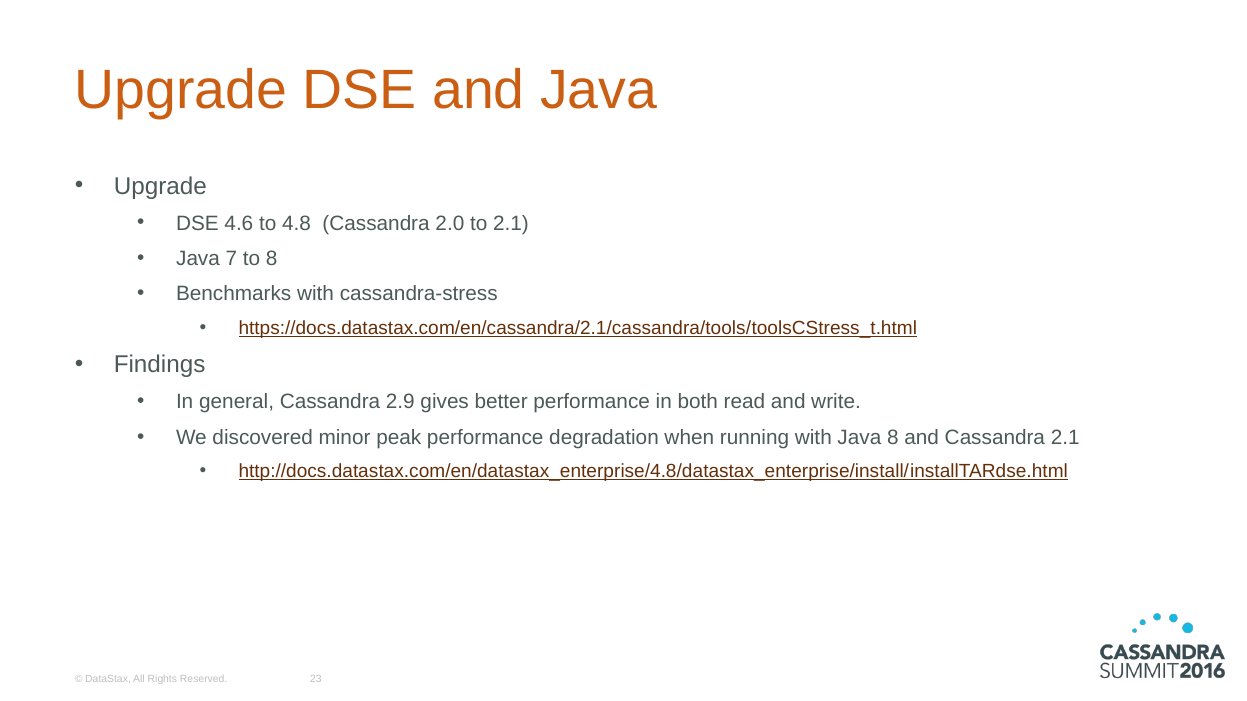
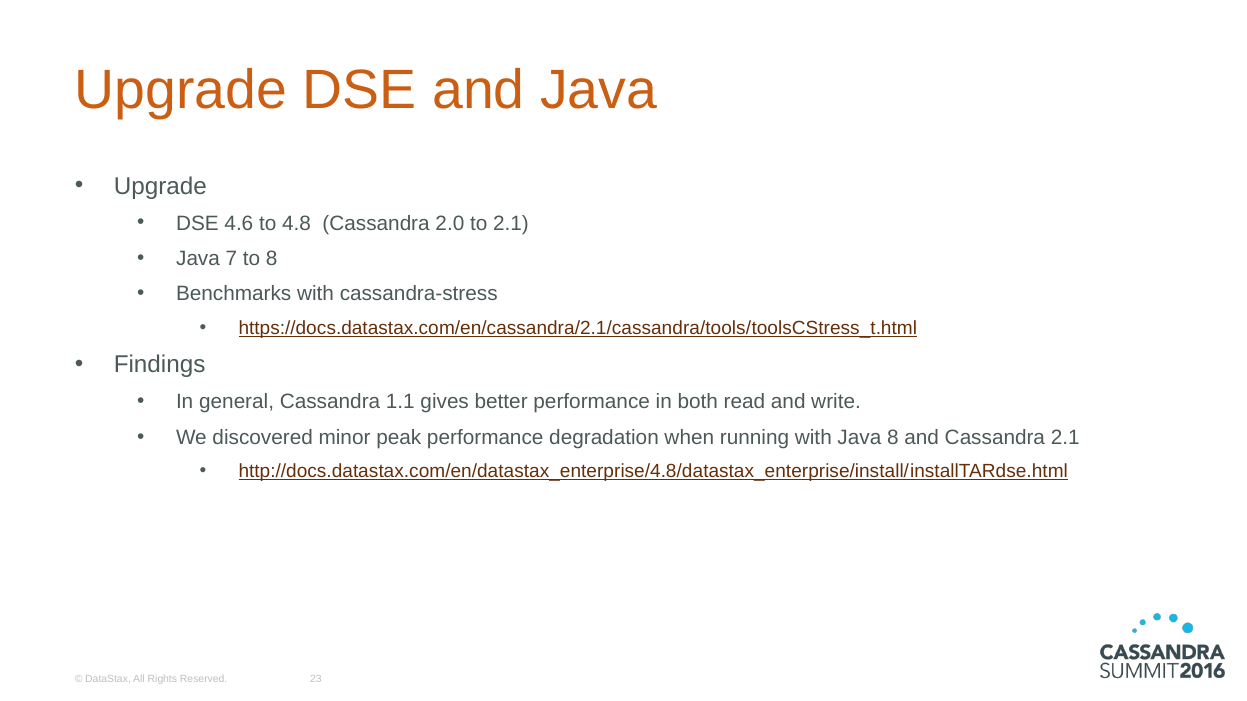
2.9: 2.9 -> 1.1
